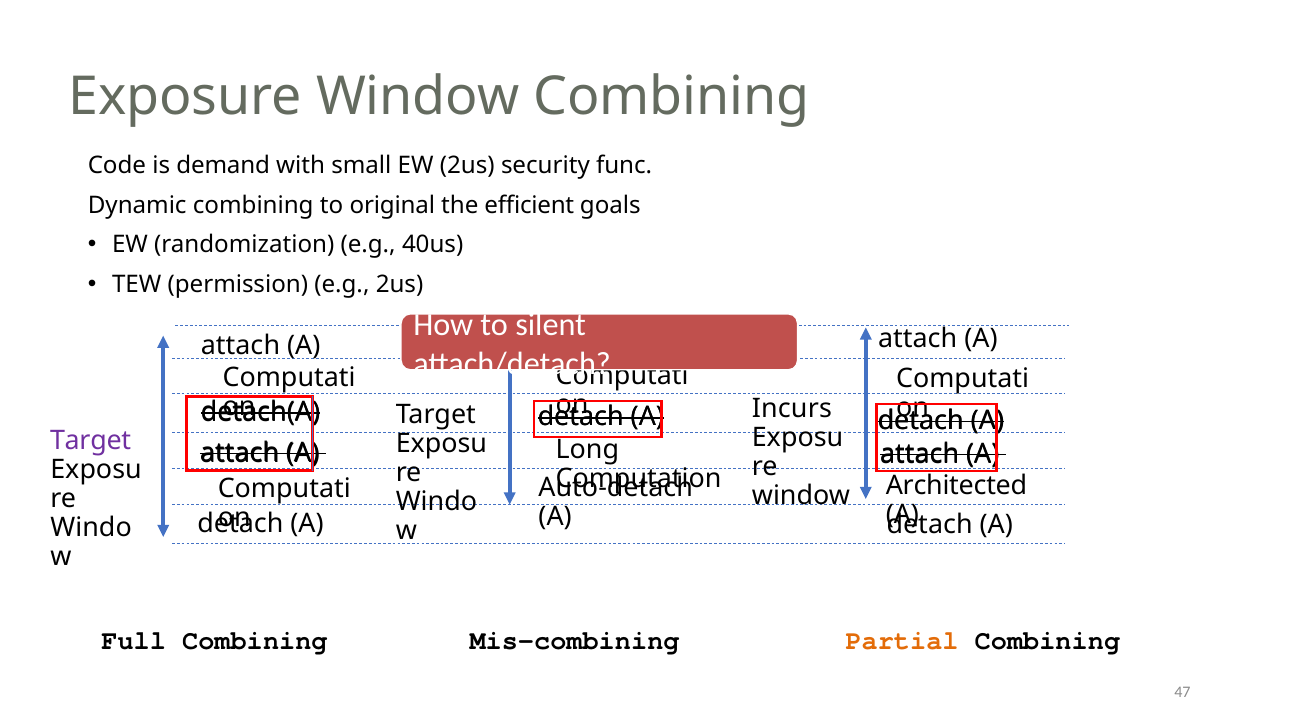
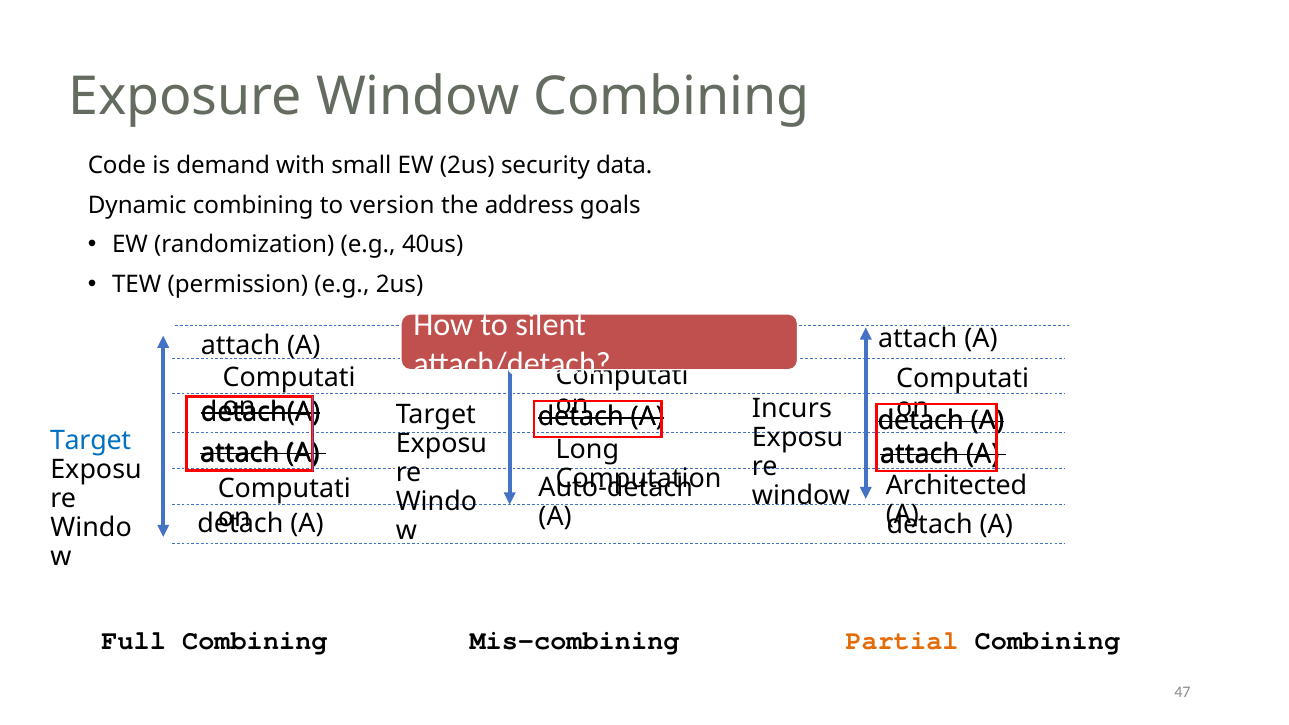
func: func -> data
original: original -> version
efficient: efficient -> address
Target at (91, 441) colour: purple -> blue
